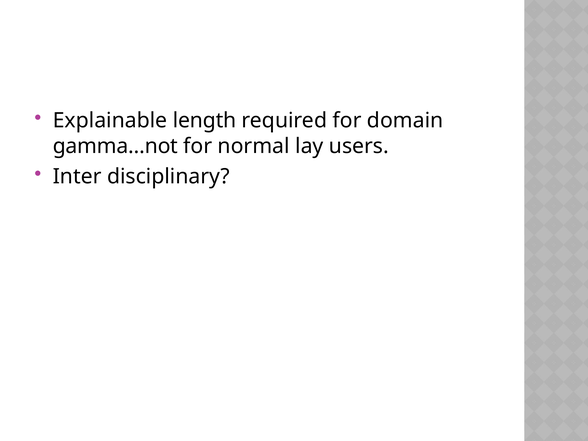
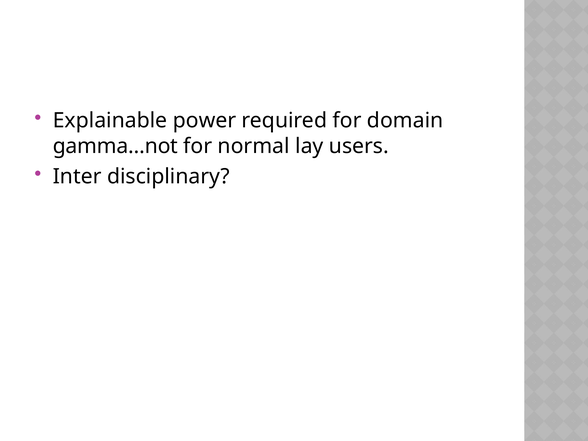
length: length -> power
